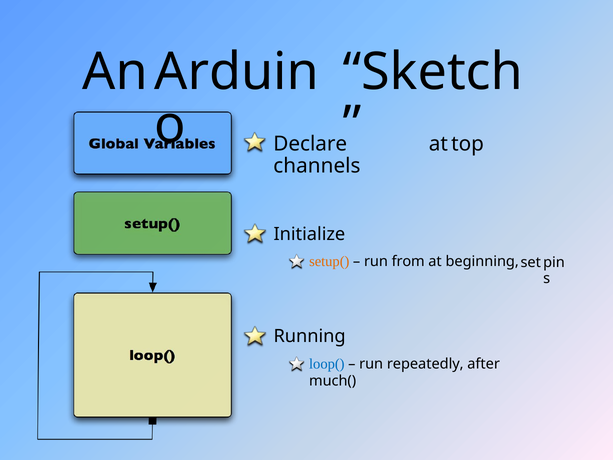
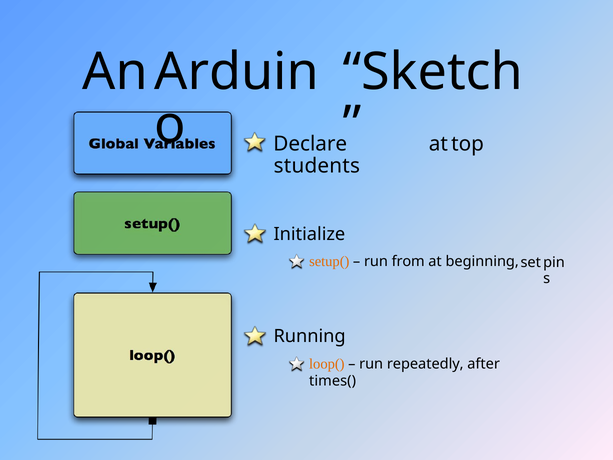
channels: channels -> students
loop( colour: blue -> orange
much(: much( -> times(
